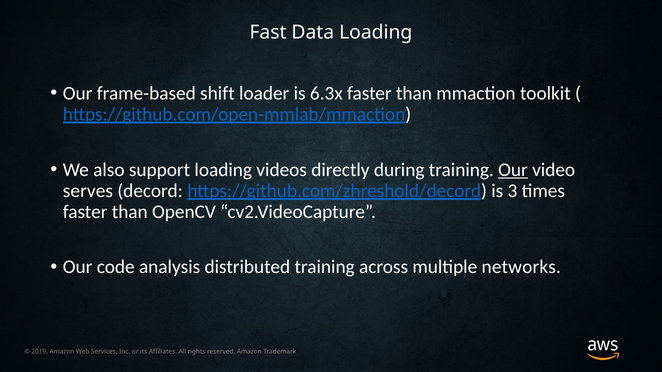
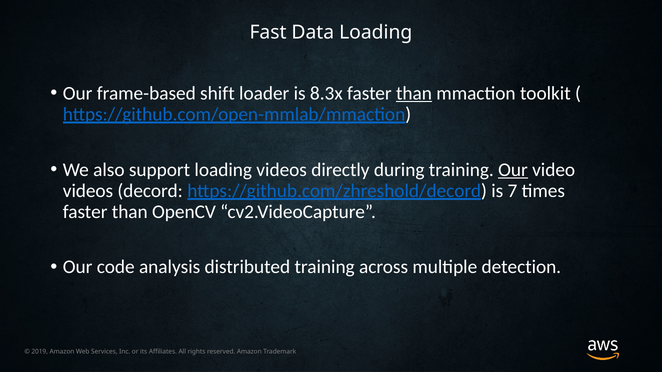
6.3x: 6.3x -> 8.3x
than at (414, 93) underline: none -> present
serves at (88, 191): serves -> videos
3: 3 -> 7
networks: networks -> detection
